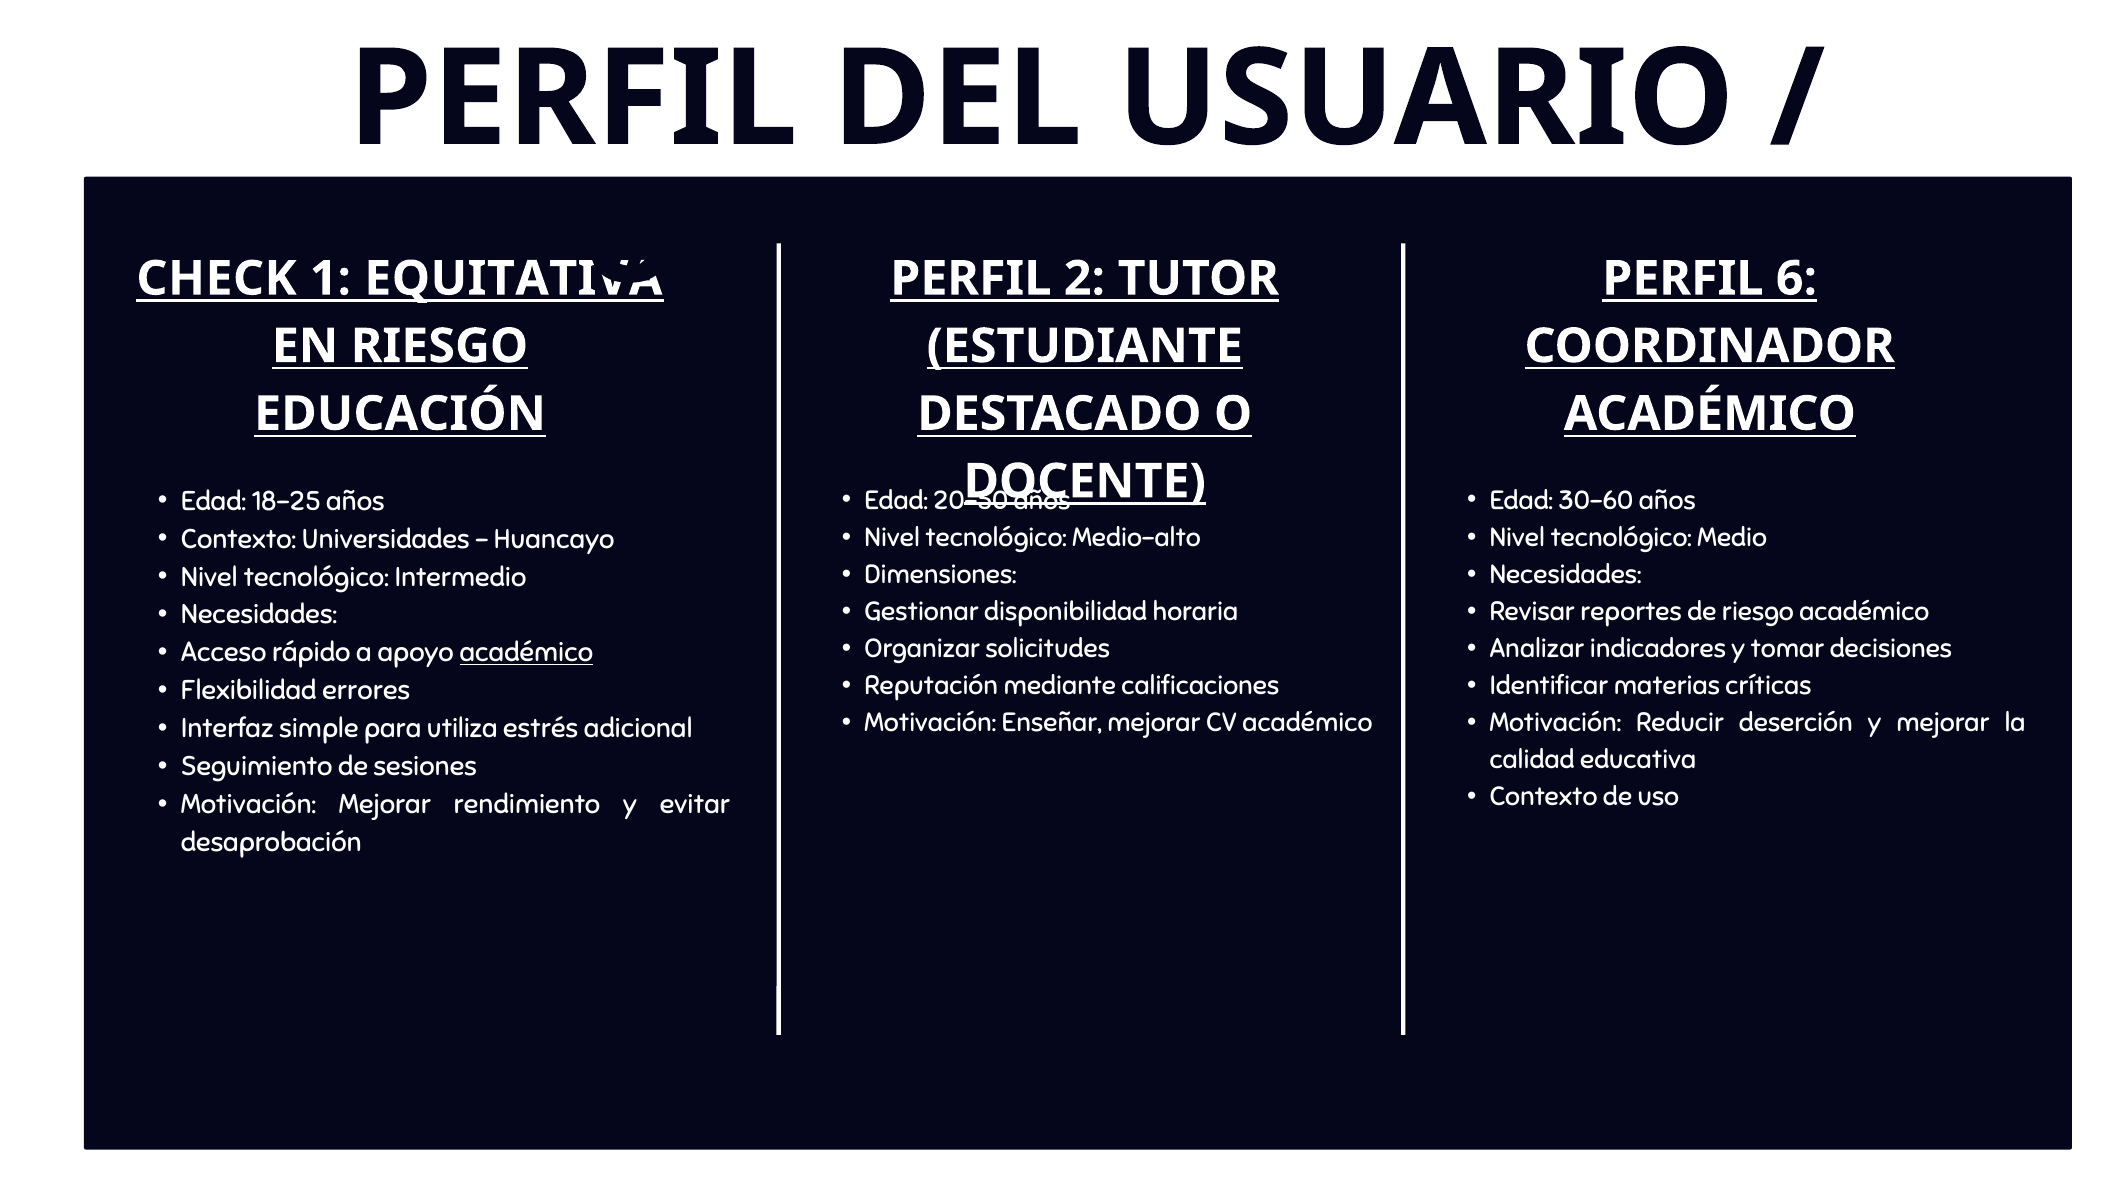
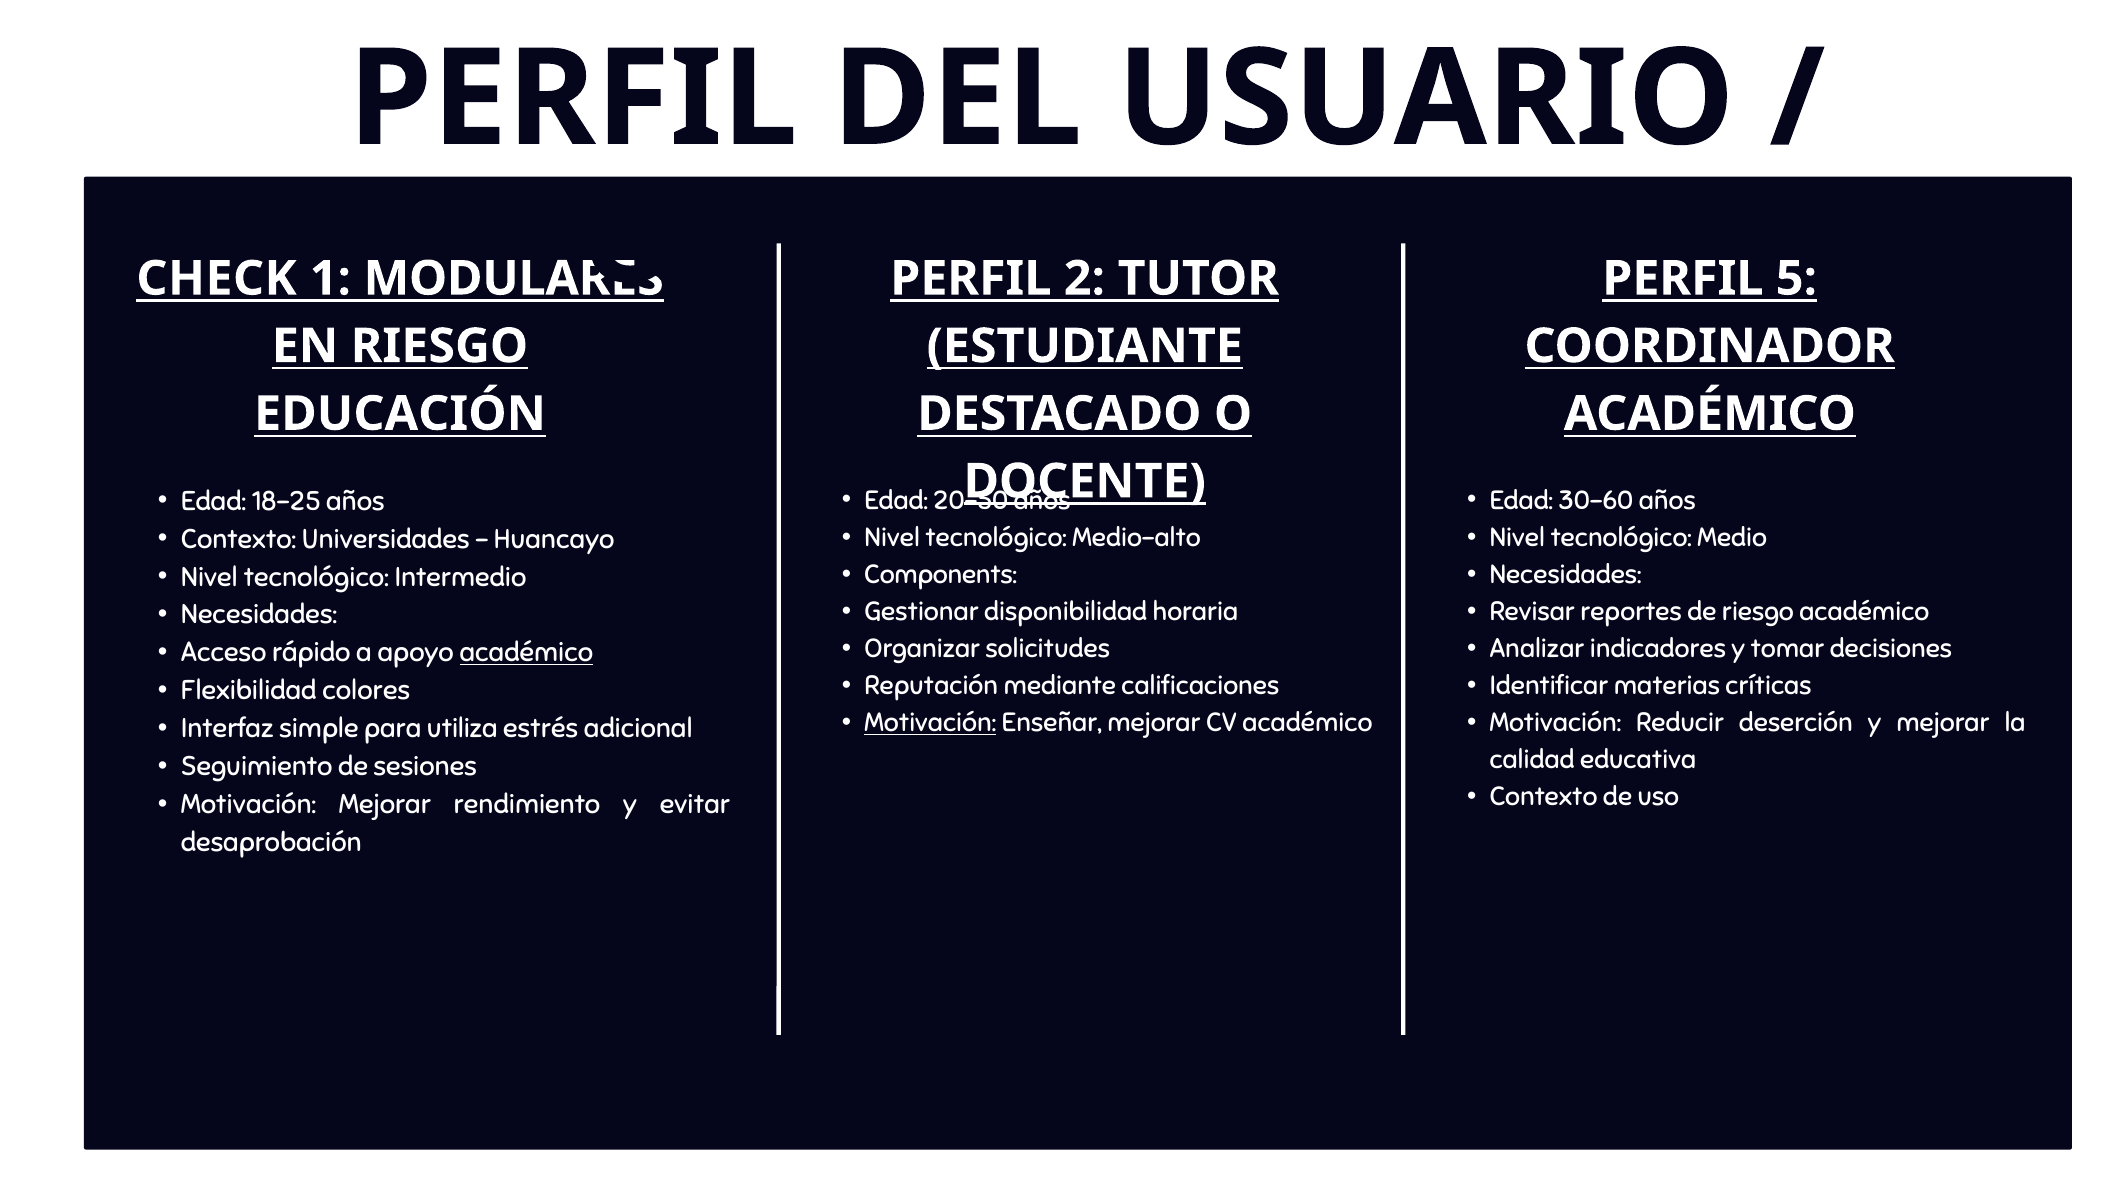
EQUITATIVA: EQUITATIVA -> MODULARES
6: 6 -> 5
Dimensiones: Dimensiones -> Components
errores: errores -> colores
Motivación at (930, 723) underline: none -> present
